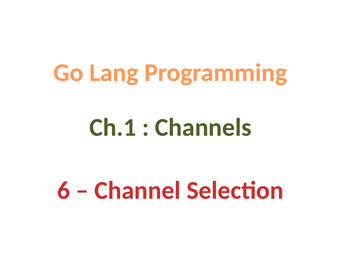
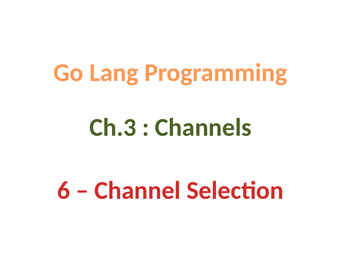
Ch.1: Ch.1 -> Ch.3
